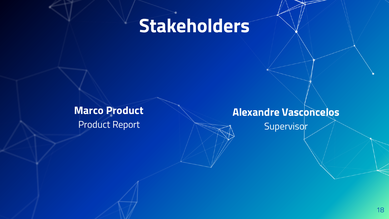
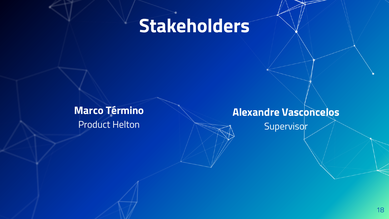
Marco Product: Product -> Término
Report: Report -> Helton
